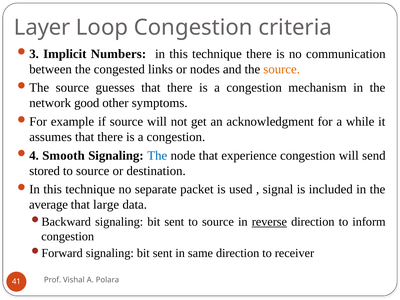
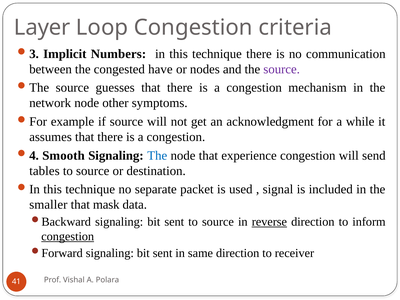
links: links -> have
source at (282, 69) colour: orange -> purple
network good: good -> node
stored: stored -> tables
average: average -> smaller
large: large -> mask
congestion at (68, 236) underline: none -> present
